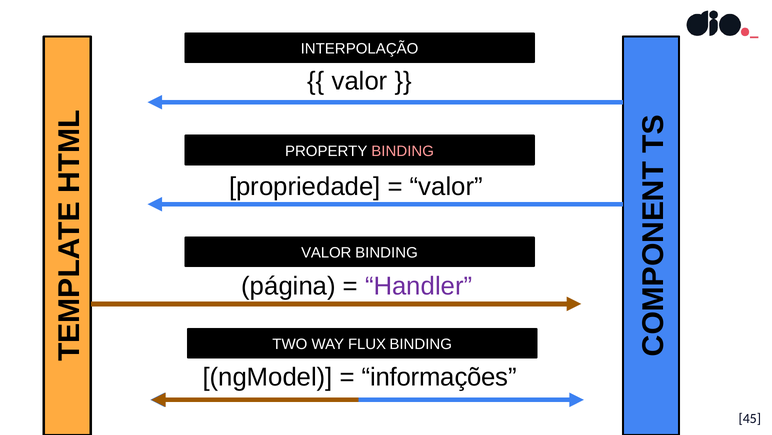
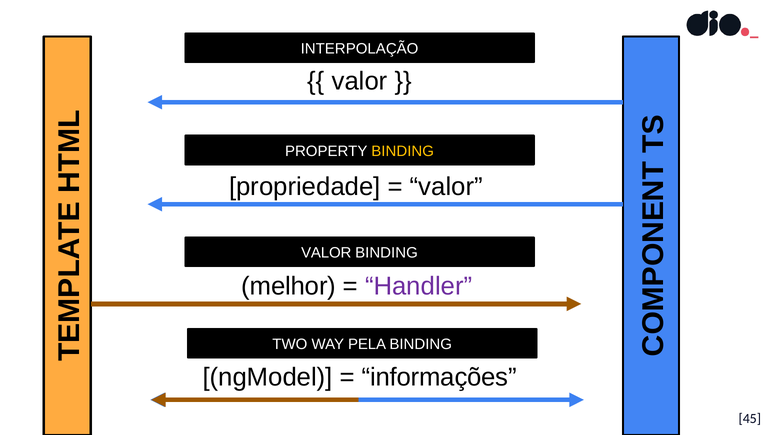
BINDING at (403, 151) colour: pink -> yellow
página: página -> melhor
FLUX: FLUX -> PELA
